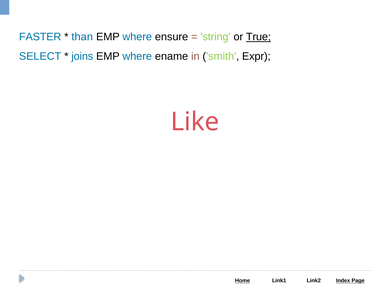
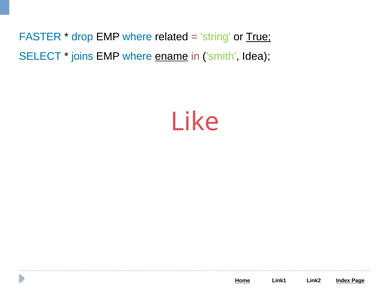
than: than -> drop
ensure: ensure -> related
ename underline: none -> present
Expr: Expr -> Idea
